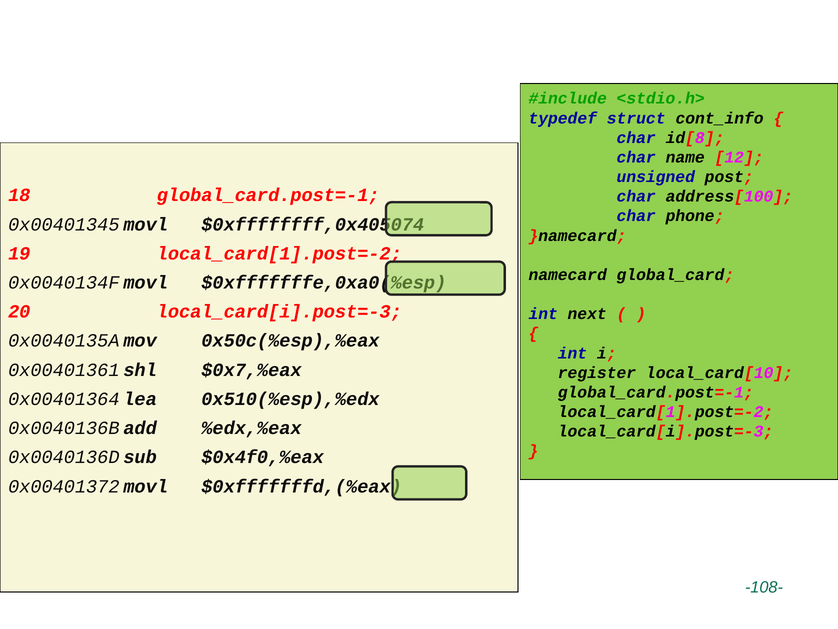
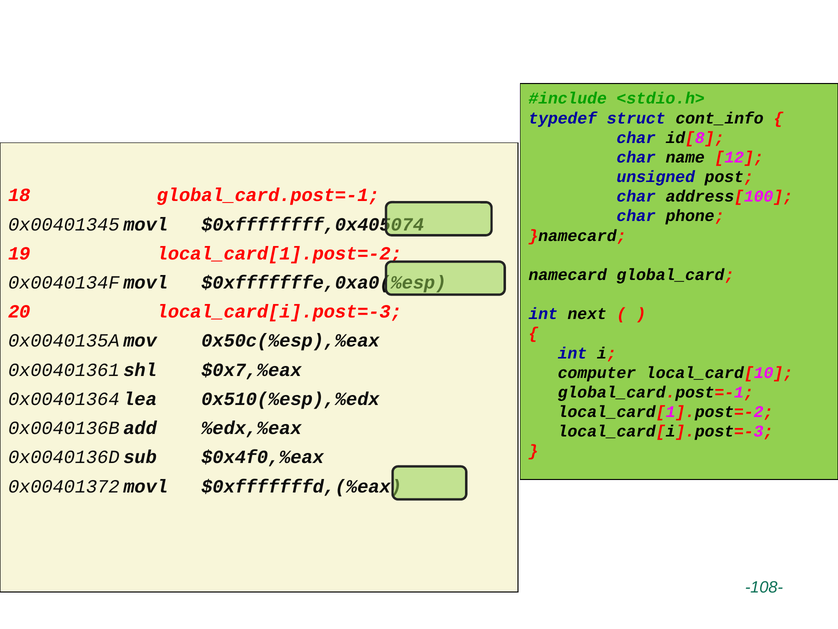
register: register -> computer
